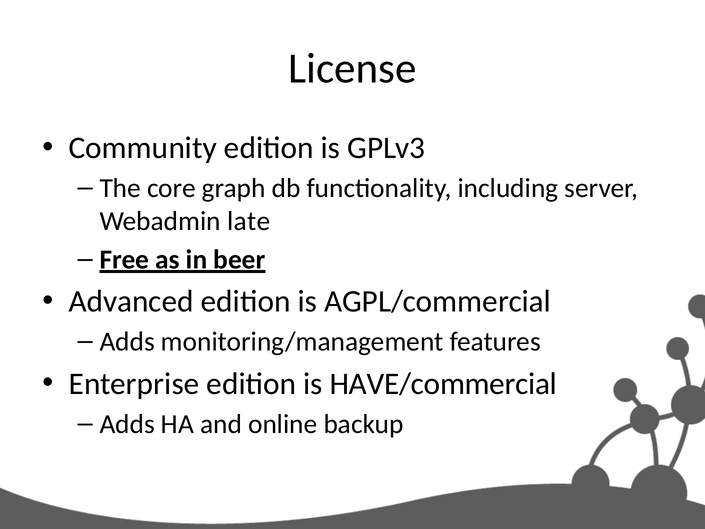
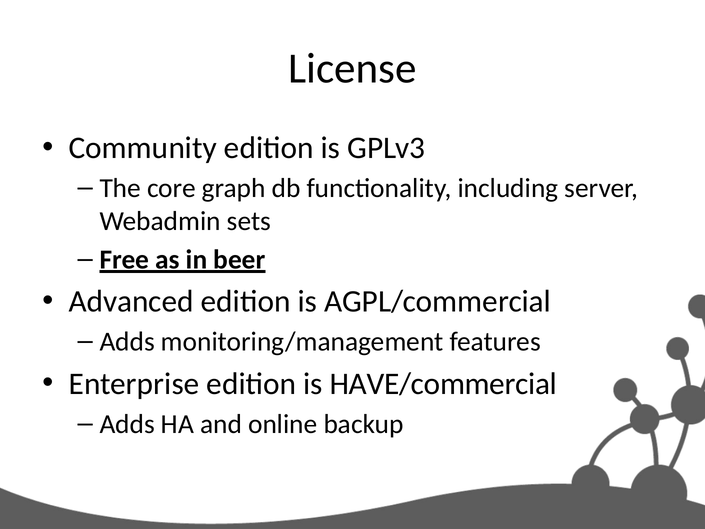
late: late -> sets
